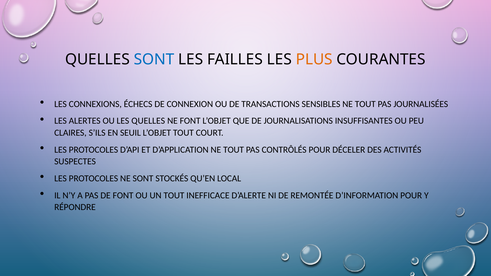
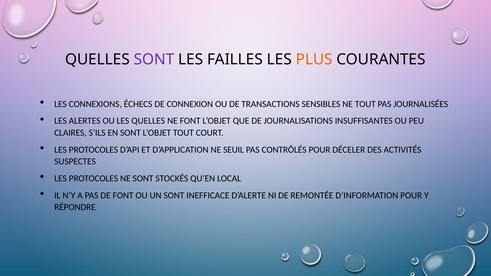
SONT at (154, 59) colour: blue -> purple
EN SEUIL: SEUIL -> SONT
D’APPLICATION NE TOUT: TOUT -> SEUIL
UN TOUT: TOUT -> SONT
